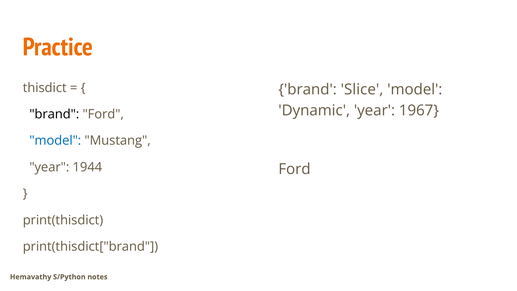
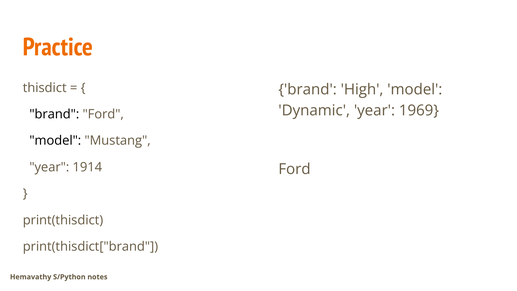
Slice: Slice -> High
1967: 1967 -> 1969
model at (55, 141) colour: blue -> black
1944: 1944 -> 1914
